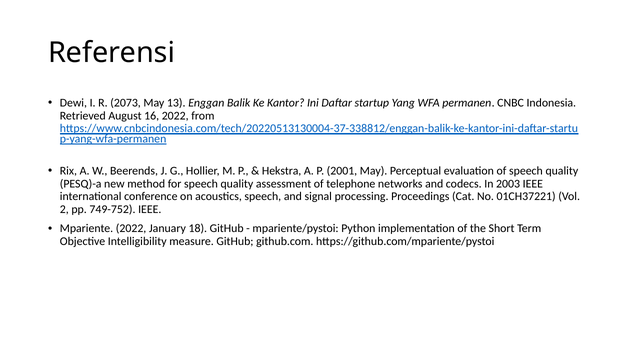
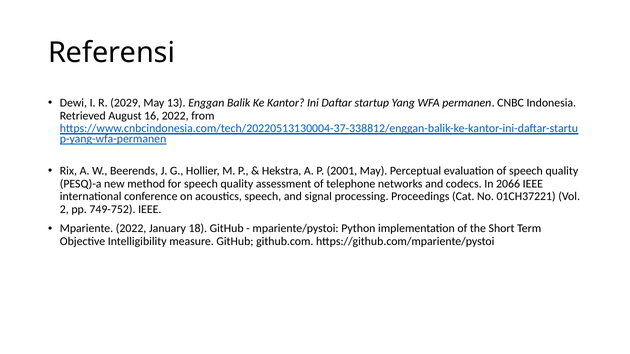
2073: 2073 -> 2029
2003: 2003 -> 2066
